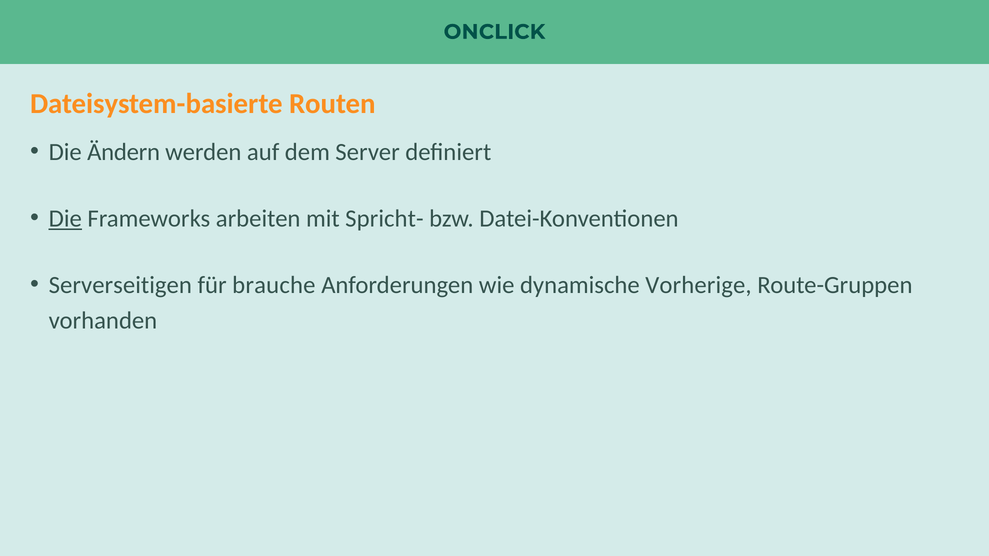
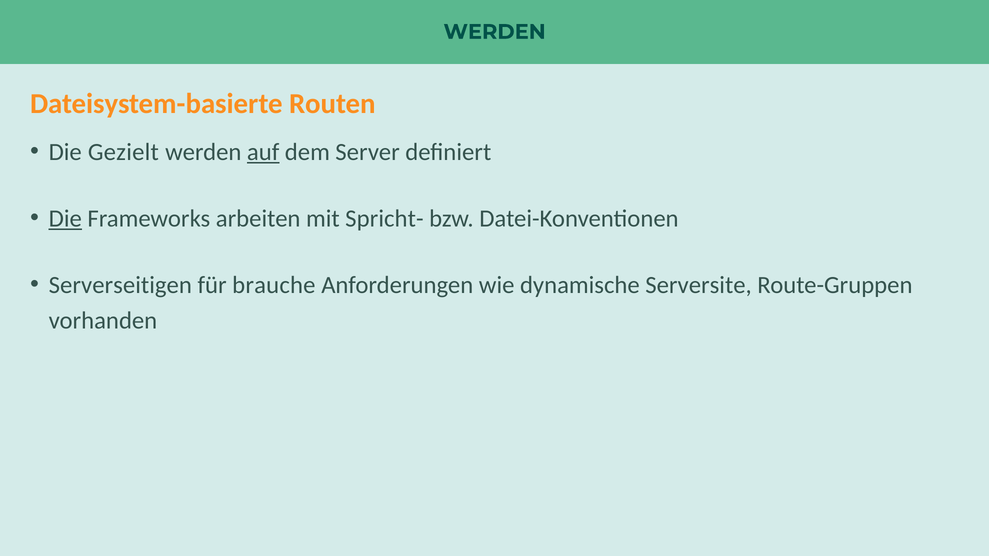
ONCLICK at (494, 32): ONCLICK -> WERDEN
Ändern: Ändern -> Gezielt
auf underline: none -> present
Vorherige: Vorherige -> Serversite
